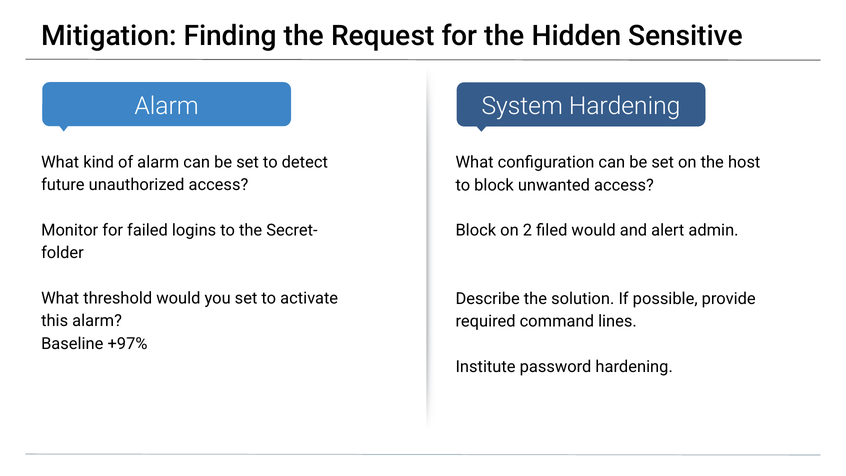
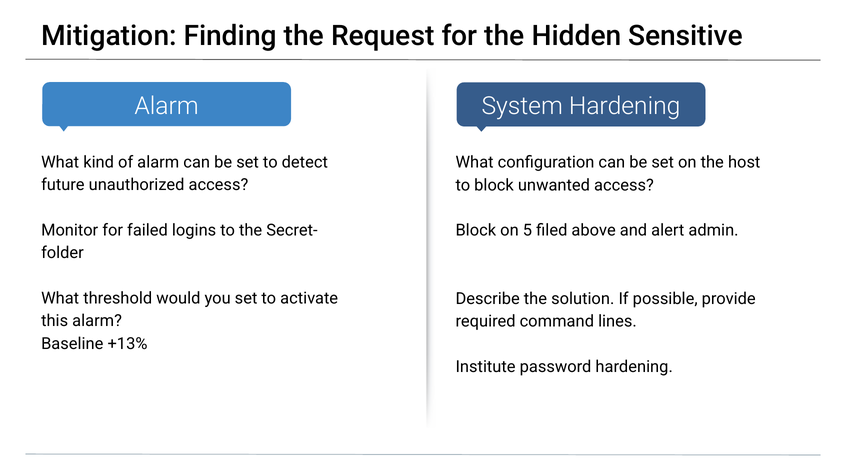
2: 2 -> 5
filed would: would -> above
+97%: +97% -> +13%
